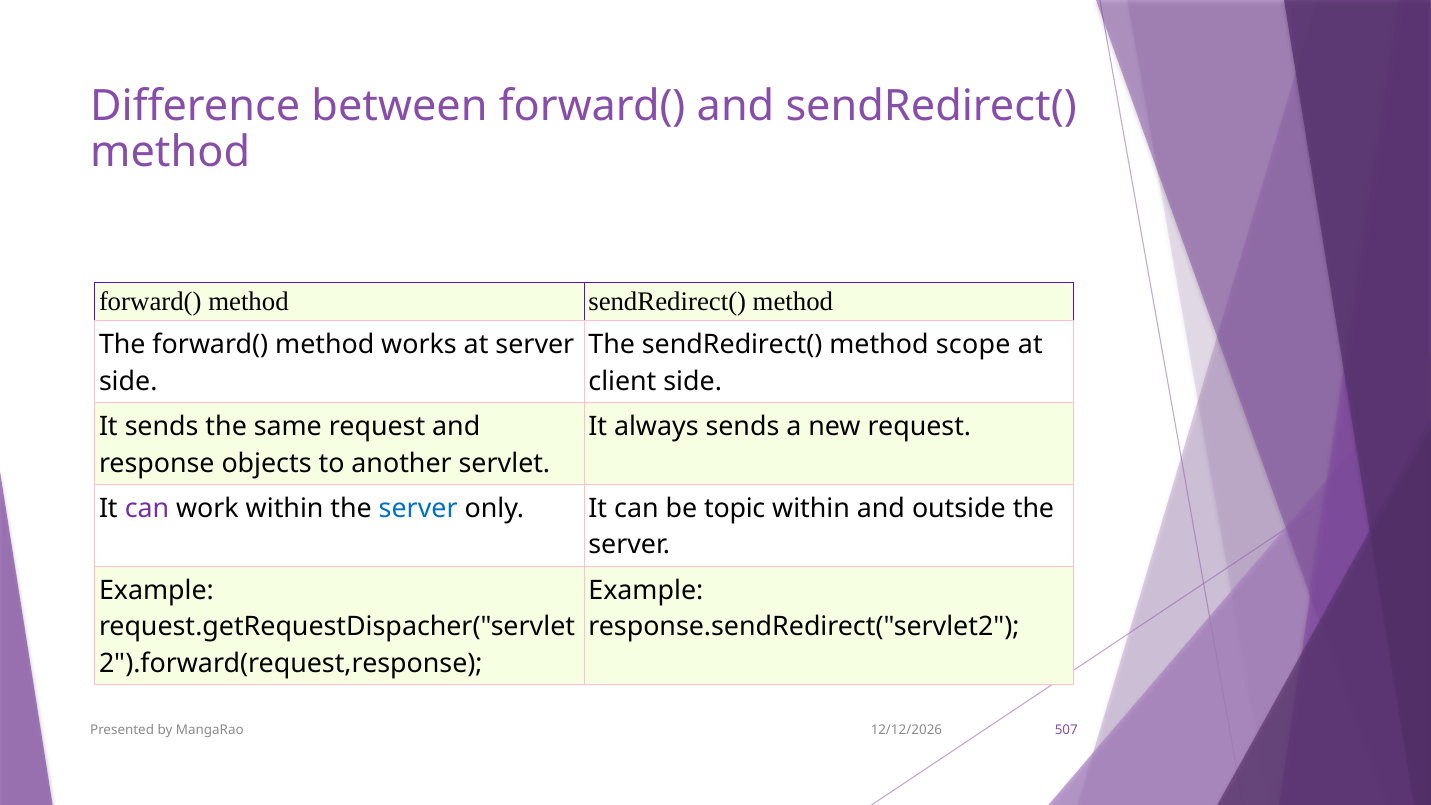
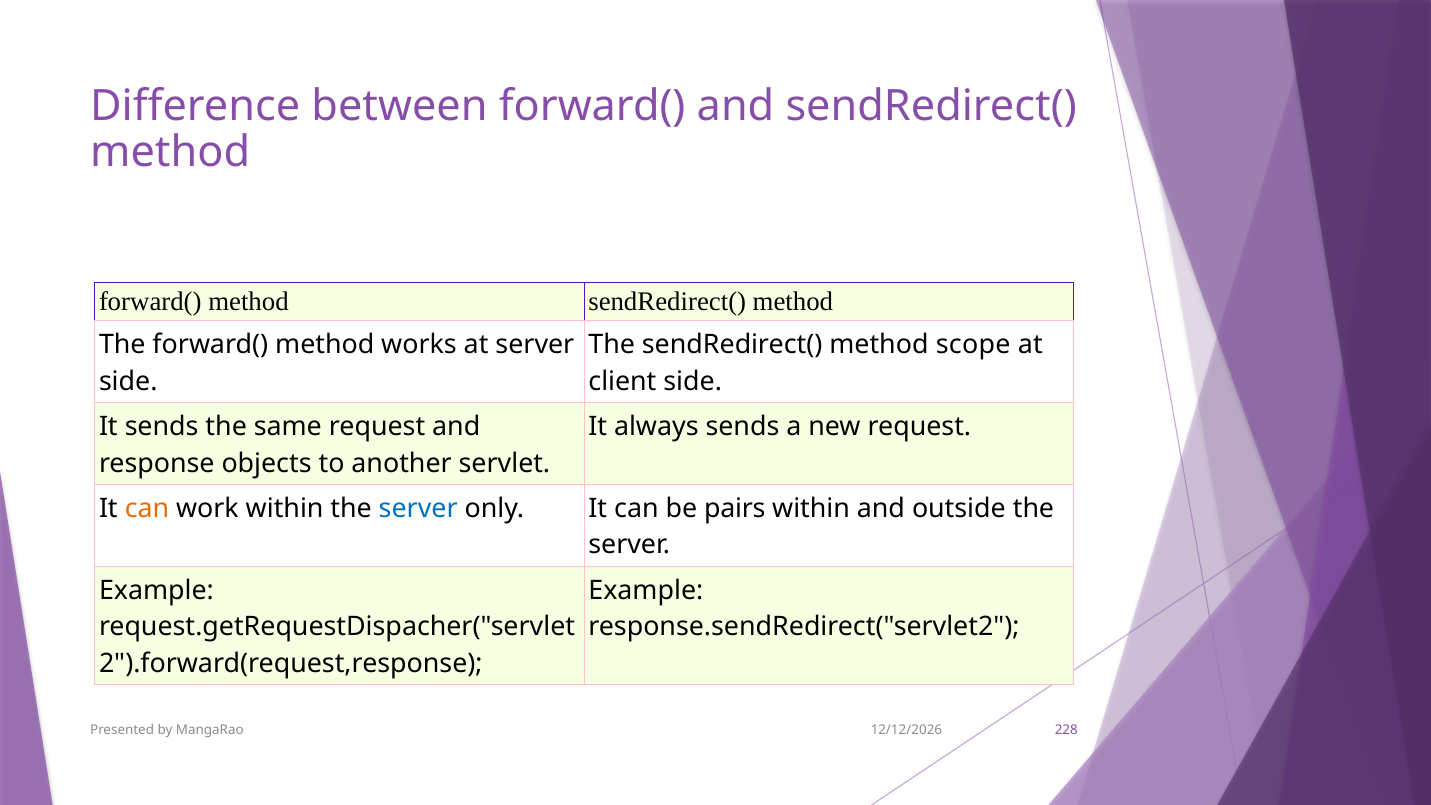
can at (147, 509) colour: purple -> orange
topic: topic -> pairs
507: 507 -> 228
